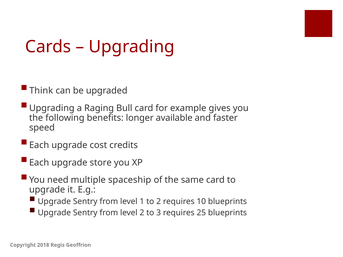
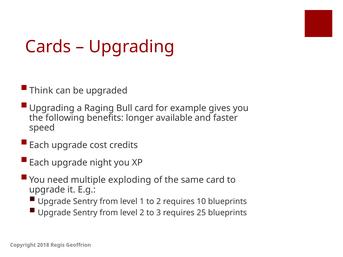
store: store -> night
spaceship: spaceship -> exploding
